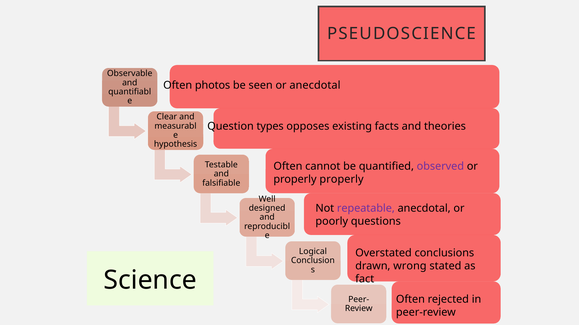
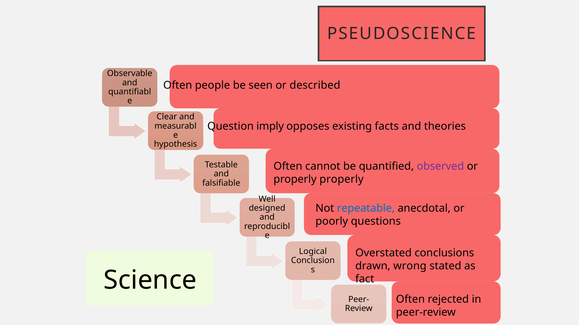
photos: photos -> people
or anecdotal: anecdotal -> described
types: types -> imply
repeatable colour: purple -> blue
